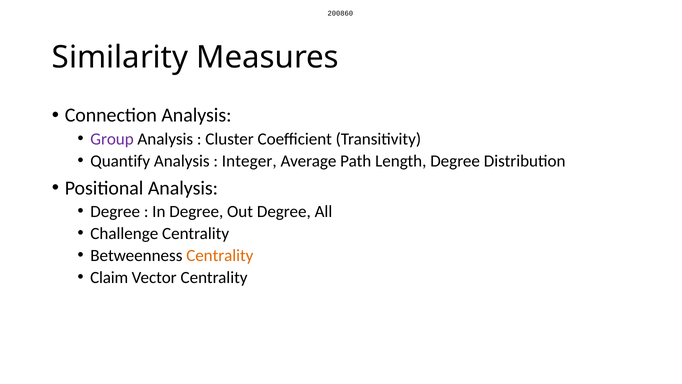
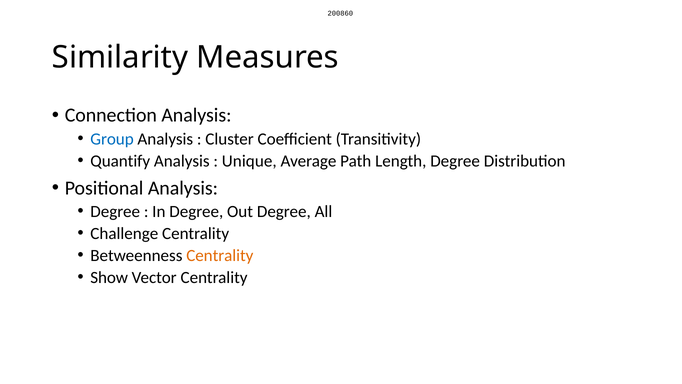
Group colour: purple -> blue
Integer: Integer -> Unique
Claim: Claim -> Show
